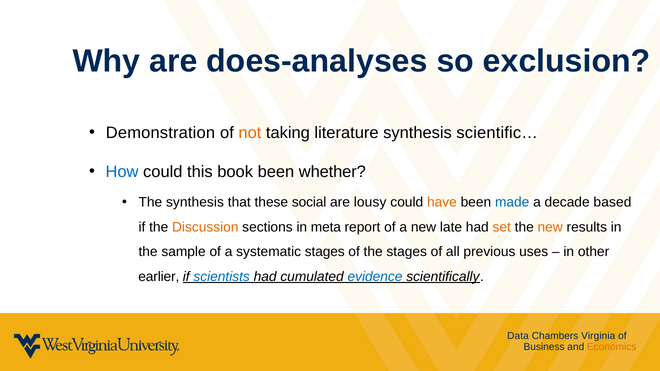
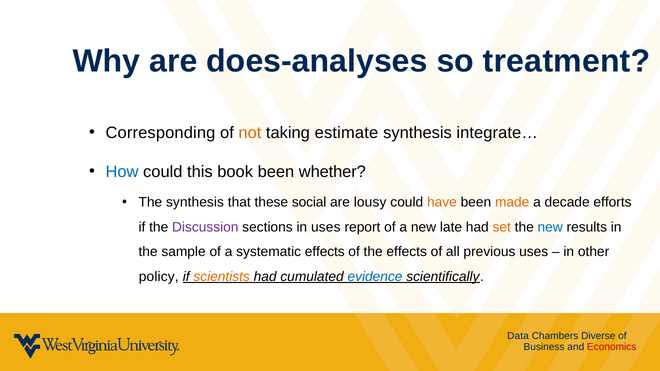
exclusion: exclusion -> treatment
Demonstration: Demonstration -> Corresponding
literature: literature -> estimate
scientific…: scientific… -> integrate…
made colour: blue -> orange
based: based -> efforts
Discussion colour: orange -> purple
in meta: meta -> uses
new at (550, 227) colour: orange -> blue
systematic stages: stages -> effects
the stages: stages -> effects
earlier: earlier -> policy
scientists colour: blue -> orange
Virginia: Virginia -> Diverse
Economics colour: orange -> red
